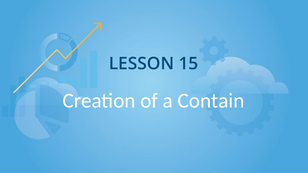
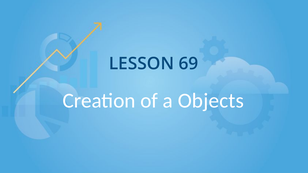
15: 15 -> 69
Contain: Contain -> Objects
